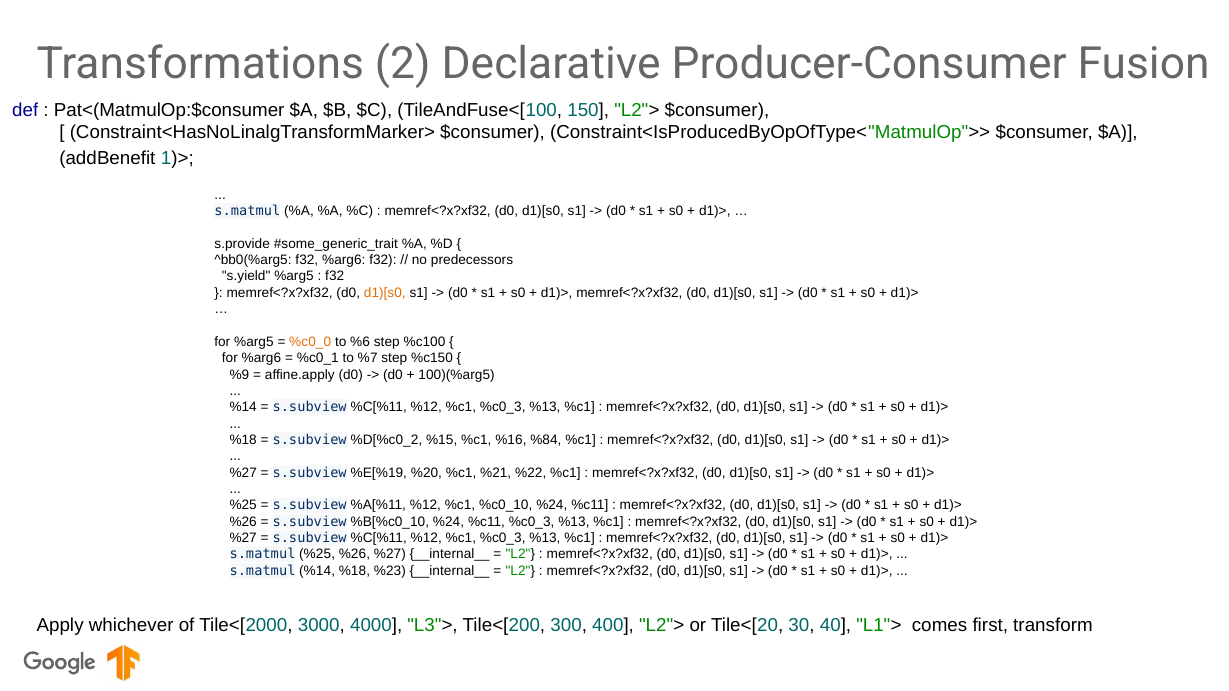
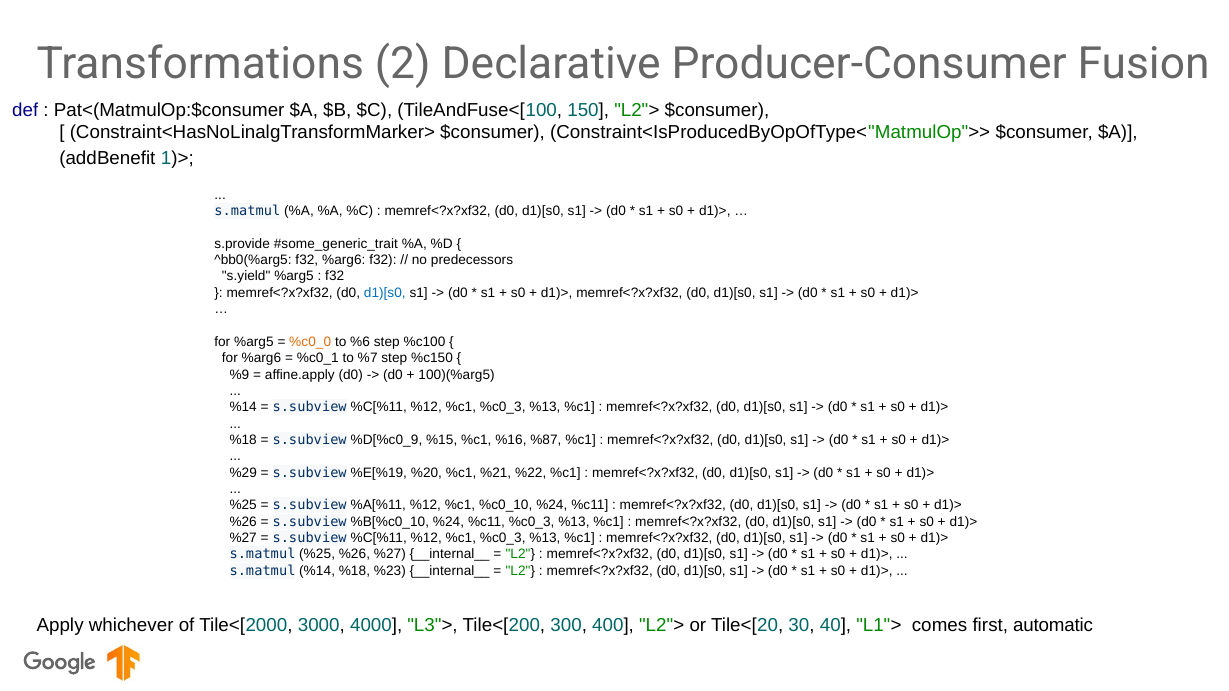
d1)[s0 at (385, 293) colour: orange -> blue
%D[%c0_2: %D[%c0_2 -> %D[%c0_9
%84: %84 -> %87
%27 at (243, 473): %27 -> %29
transform: transform -> automatic
